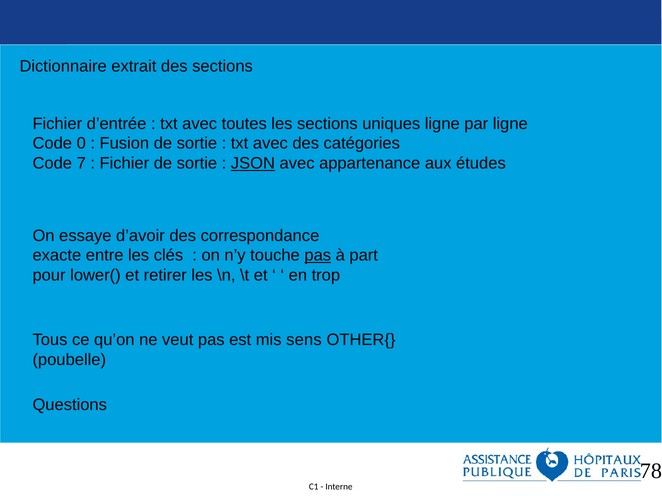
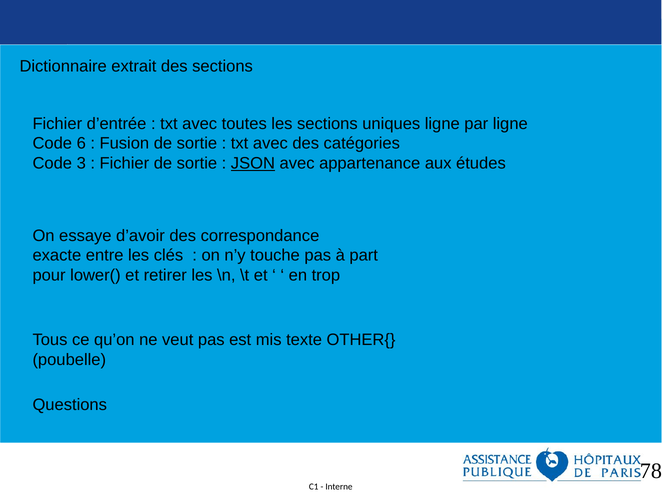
0: 0 -> 6
7: 7 -> 3
pas at (318, 256) underline: present -> none
sens: sens -> texte
